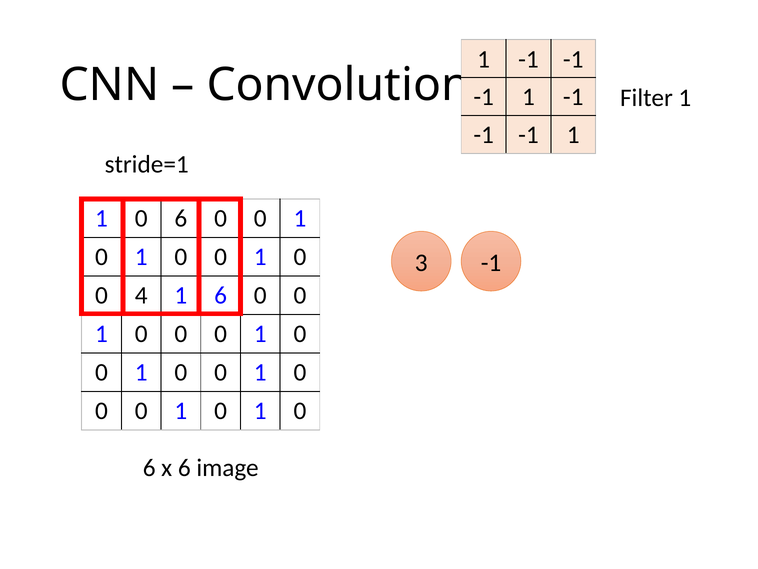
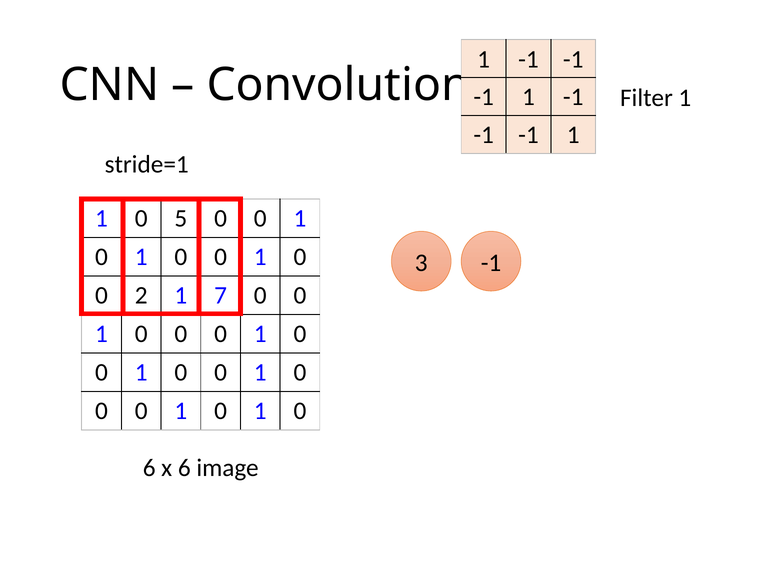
6 at (181, 218): 6 -> 5
4: 4 -> 2
1 6: 6 -> 7
